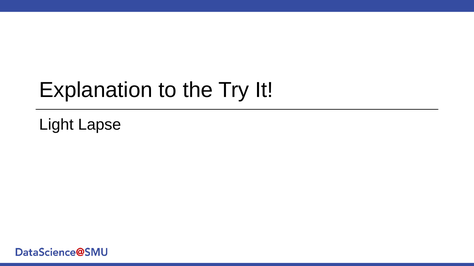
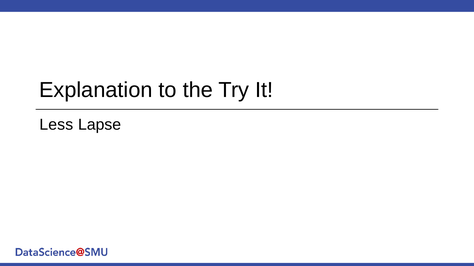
Light: Light -> Less
